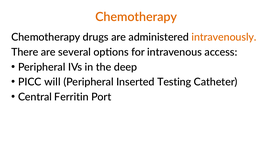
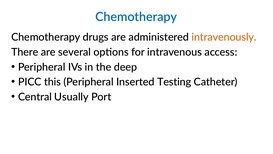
Chemotherapy at (136, 17) colour: orange -> blue
will: will -> this
Ferritin: Ferritin -> Usually
